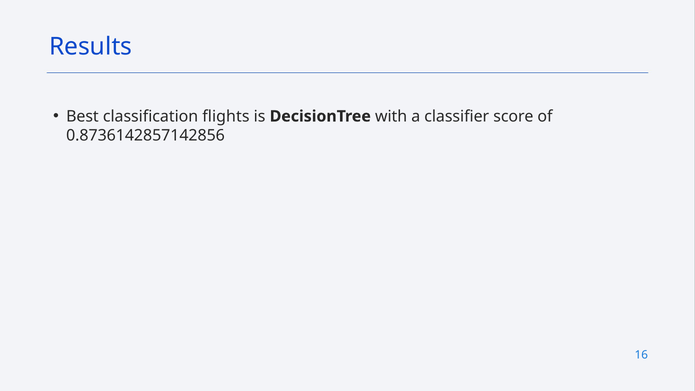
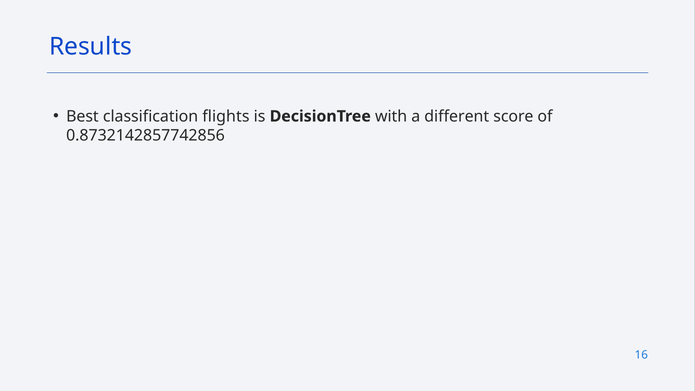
classifier: classifier -> different
0.8736142857142856: 0.8736142857142856 -> 0.8732142857742856
